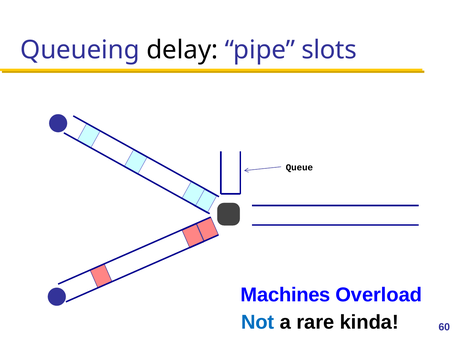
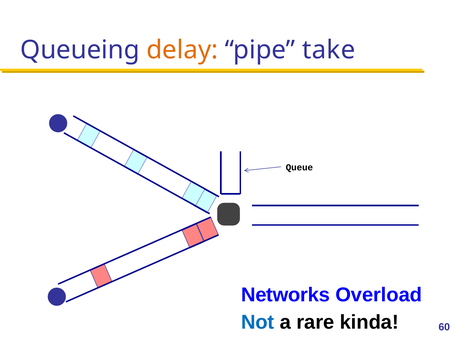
delay colour: black -> orange
slots: slots -> take
Machines: Machines -> Networks
